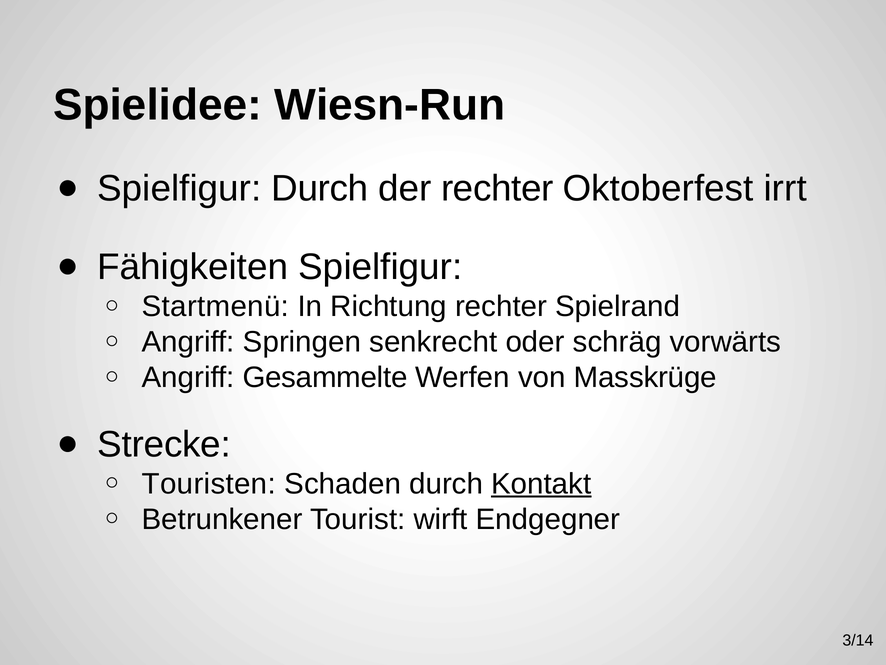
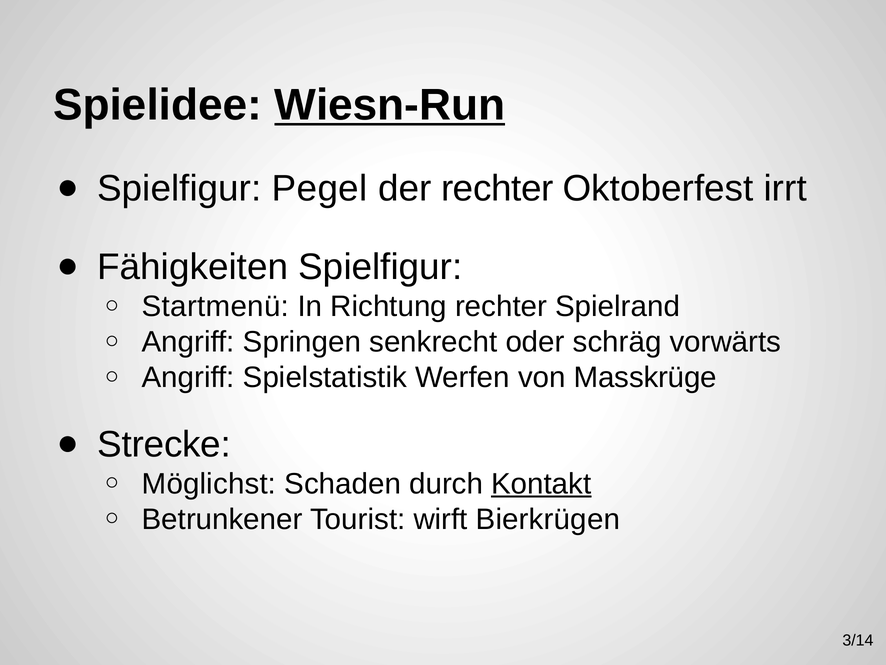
Wiesn-Run underline: none -> present
Spielfigur Durch: Durch -> Pegel
Gesammelte: Gesammelte -> Spielstatistik
Touristen: Touristen -> Möglichst
Endgegner: Endgegner -> Bierkrügen
